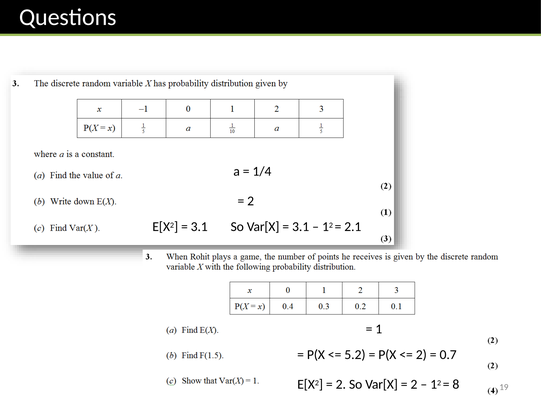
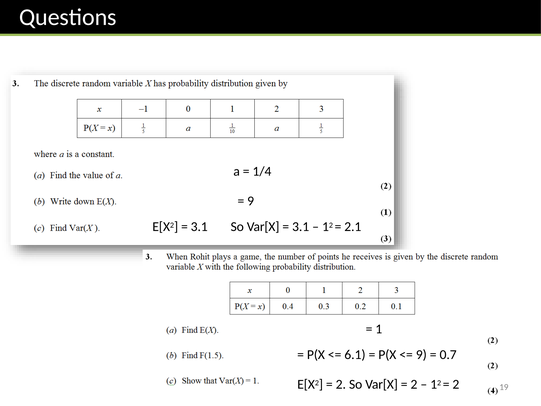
2 at (251, 201): 2 -> 9
5.2: 5.2 -> 6.1
2 at (421, 354): 2 -> 9
8 at (456, 384): 8 -> 2
